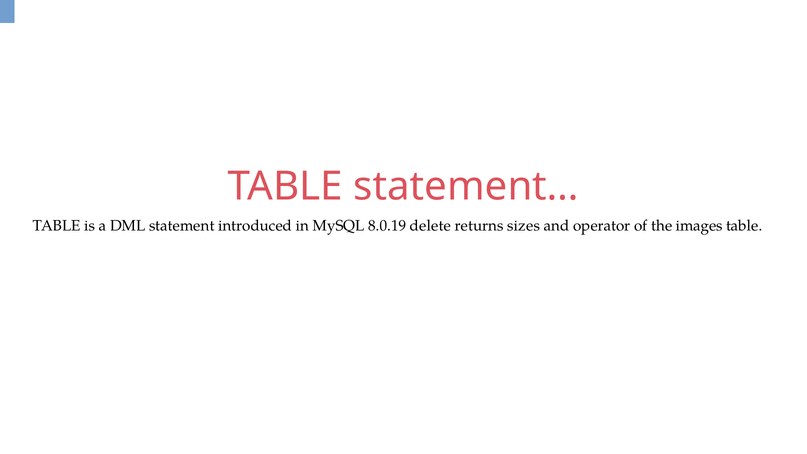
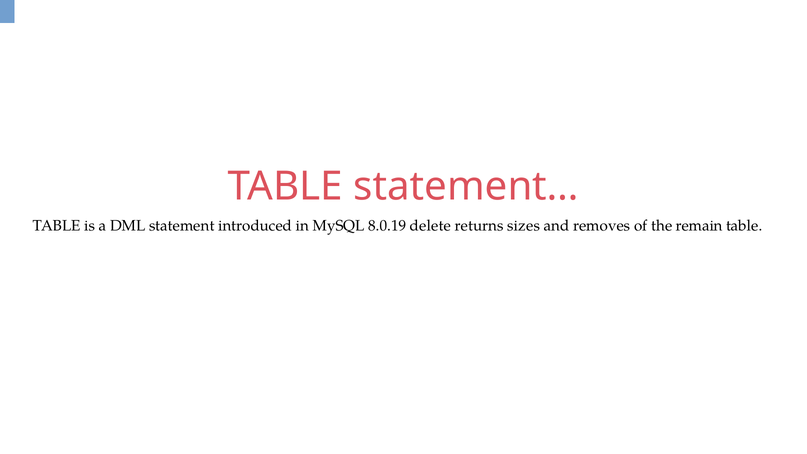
operator: operator -> removes
images: images -> remain
